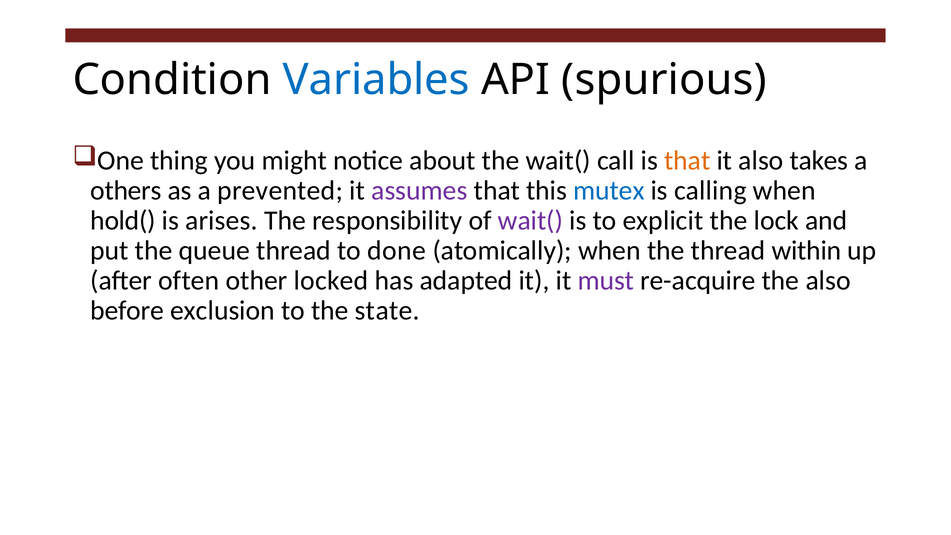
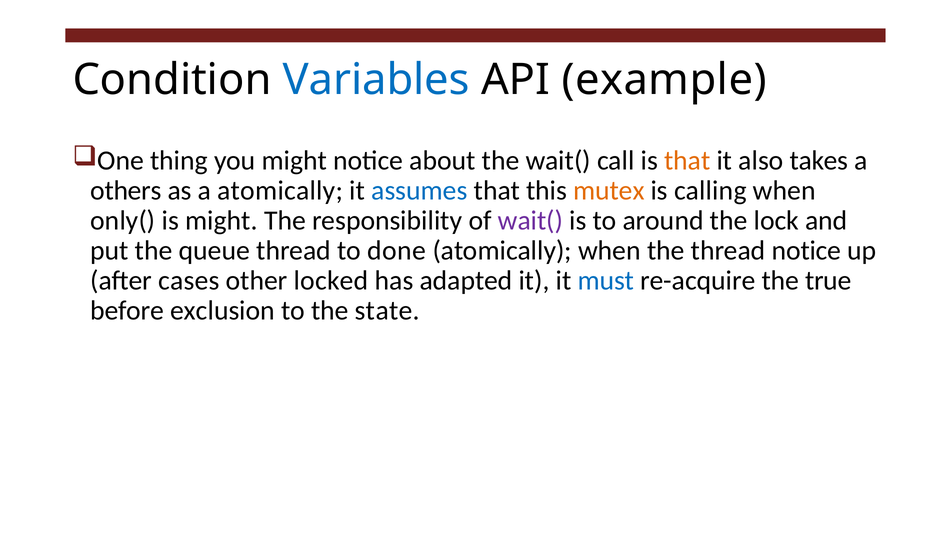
spurious: spurious -> example
a prevented: prevented -> atomically
assumes colour: purple -> blue
mutex colour: blue -> orange
hold(: hold( -> only(
is arises: arises -> might
explicit: explicit -> around
thread within: within -> notice
often: often -> cases
must colour: purple -> blue
the also: also -> true
